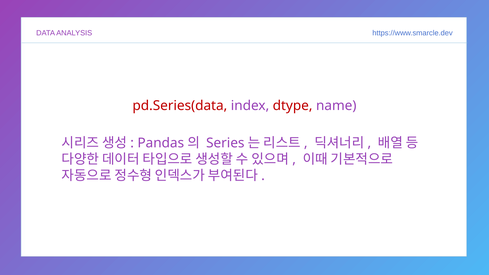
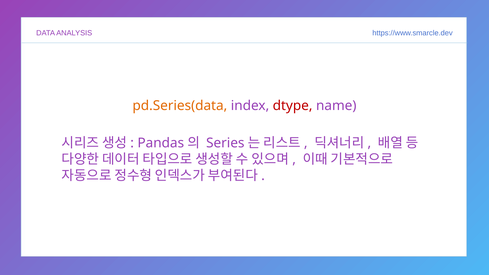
pd.Series(data colour: red -> orange
